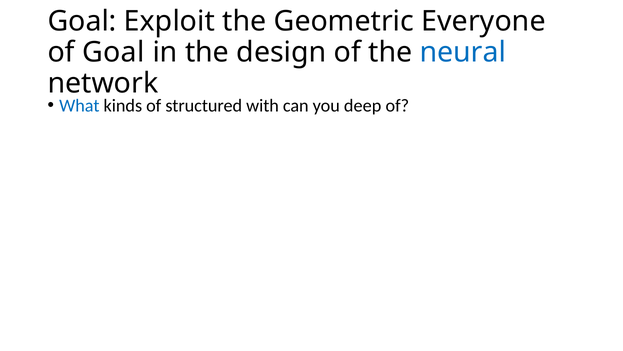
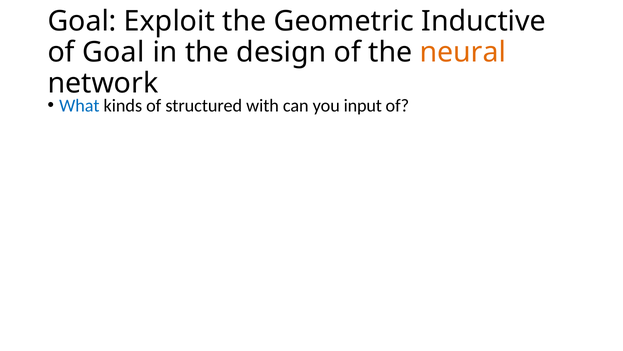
Everyone: Everyone -> Inductive
neural colour: blue -> orange
deep: deep -> input
